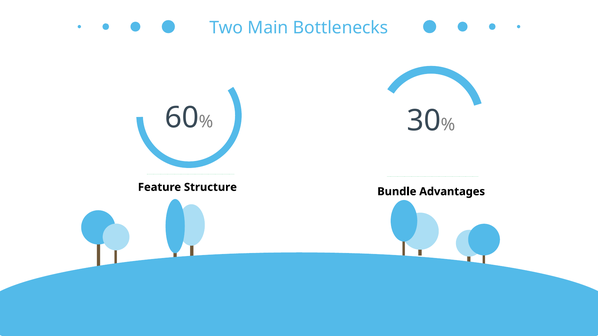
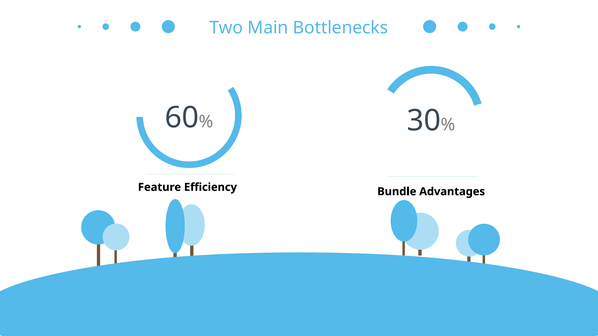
Structure: Structure -> Efficiency
